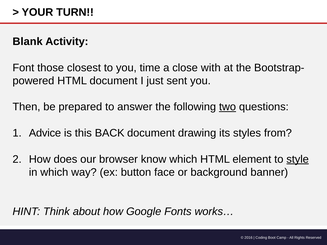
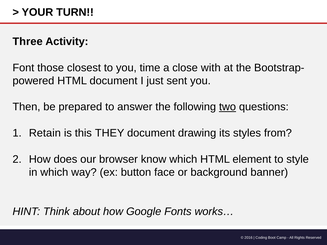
Blank: Blank -> Three
Advice: Advice -> Retain
BACK: BACK -> THEY
style underline: present -> none
